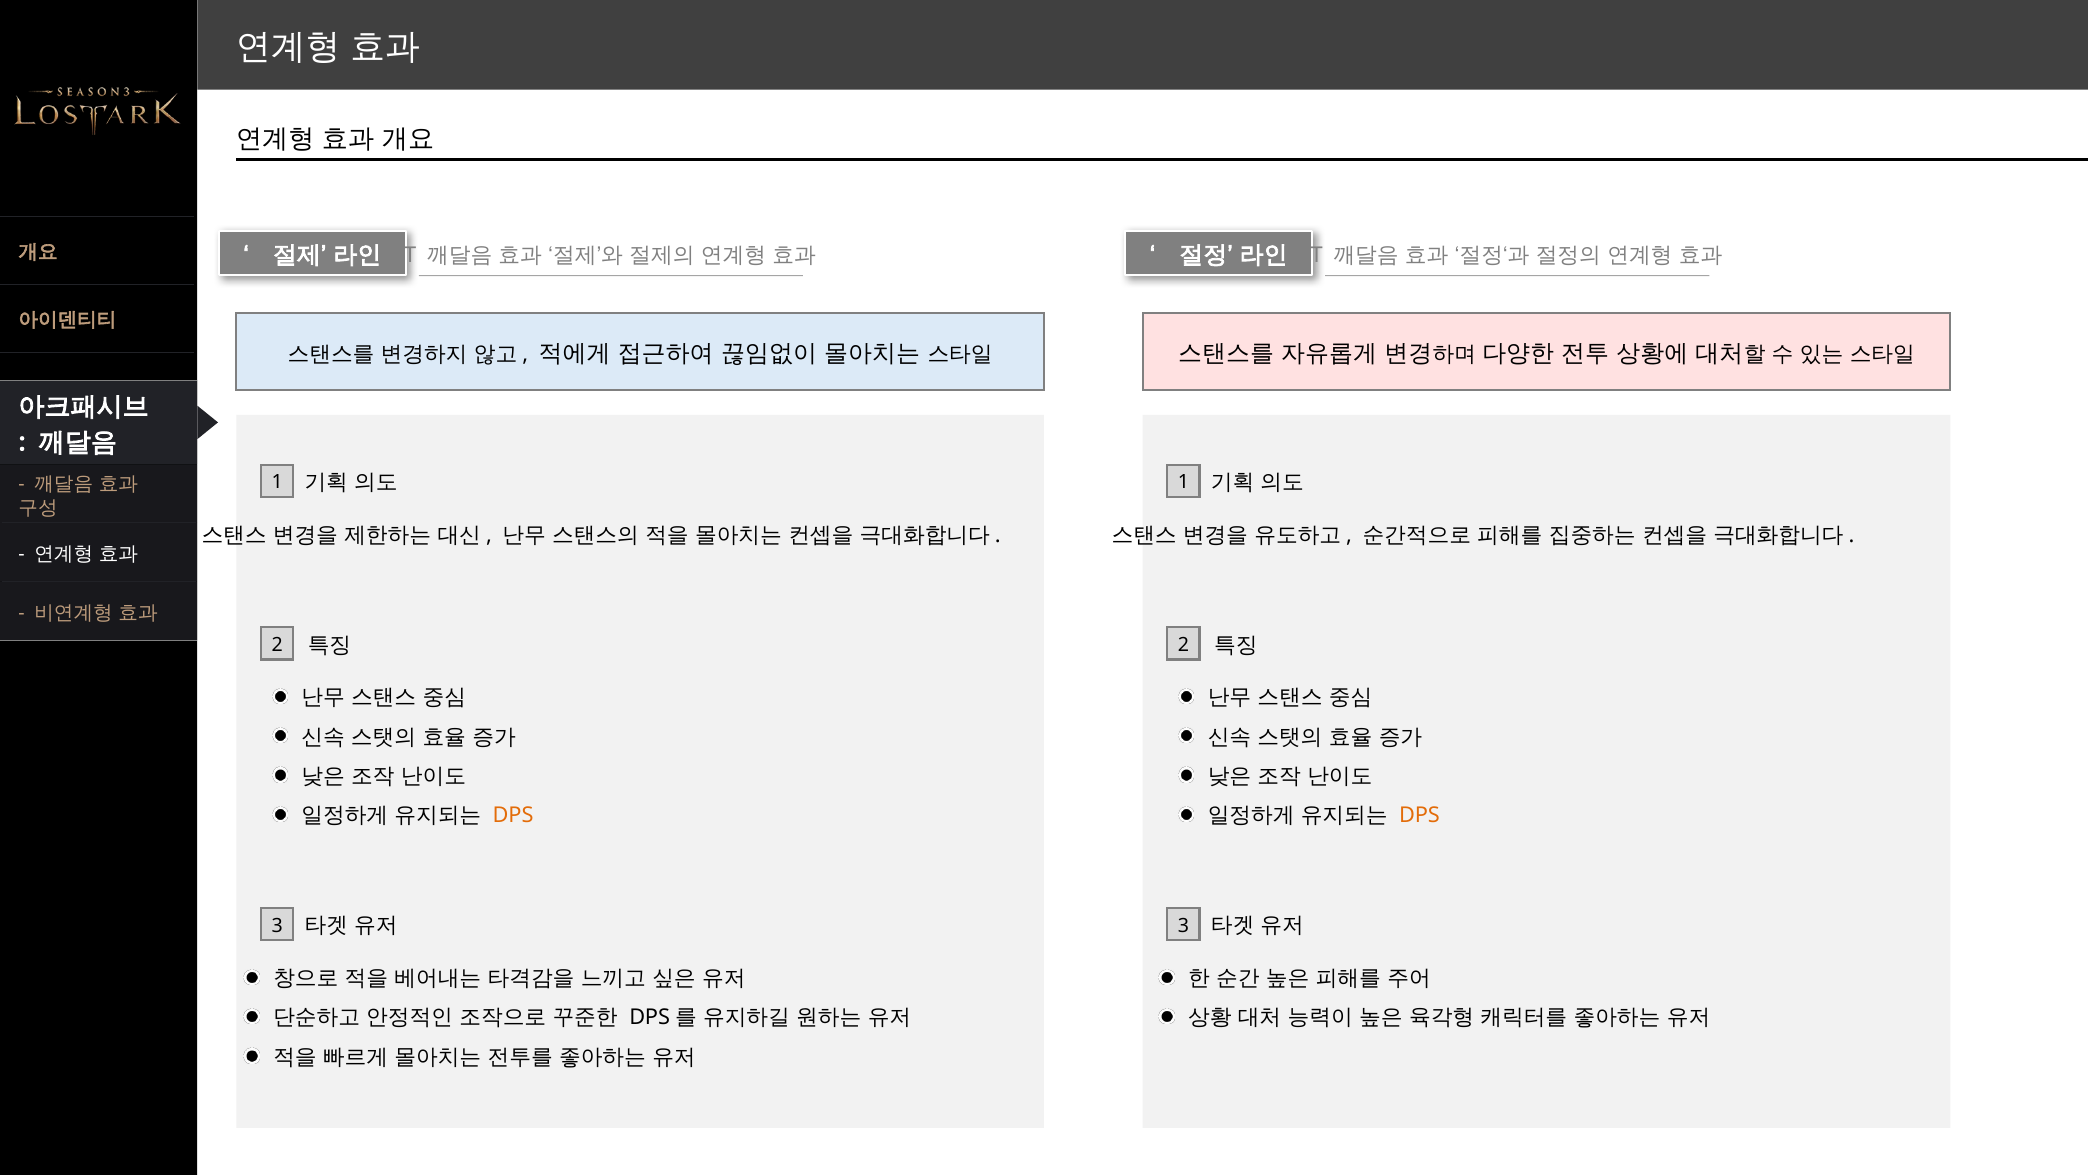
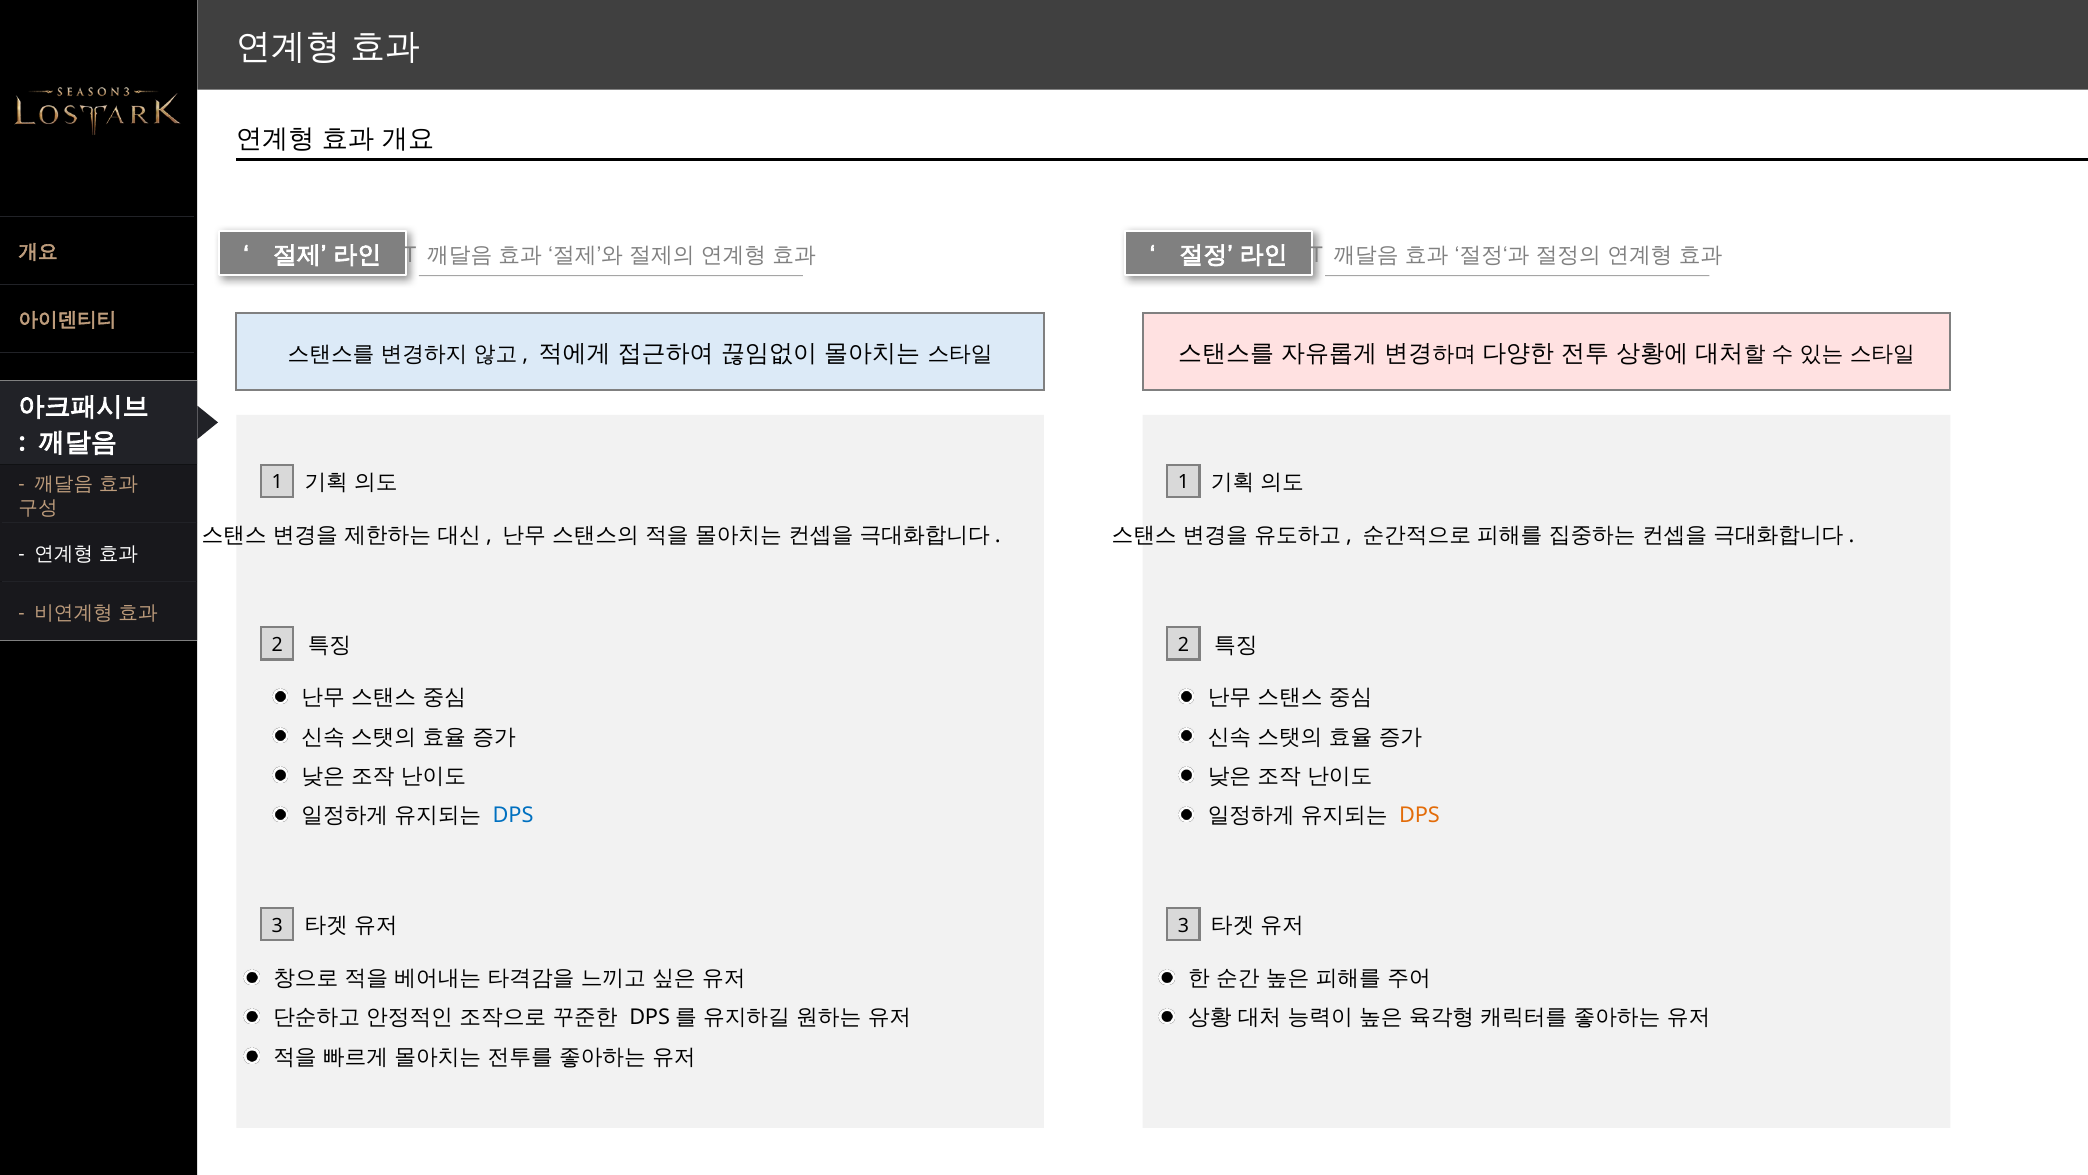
DPS at (513, 815) colour: orange -> blue
